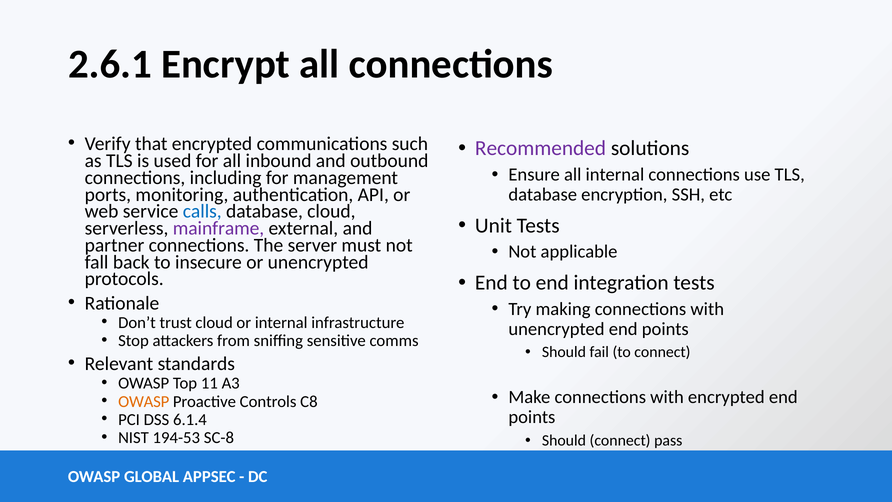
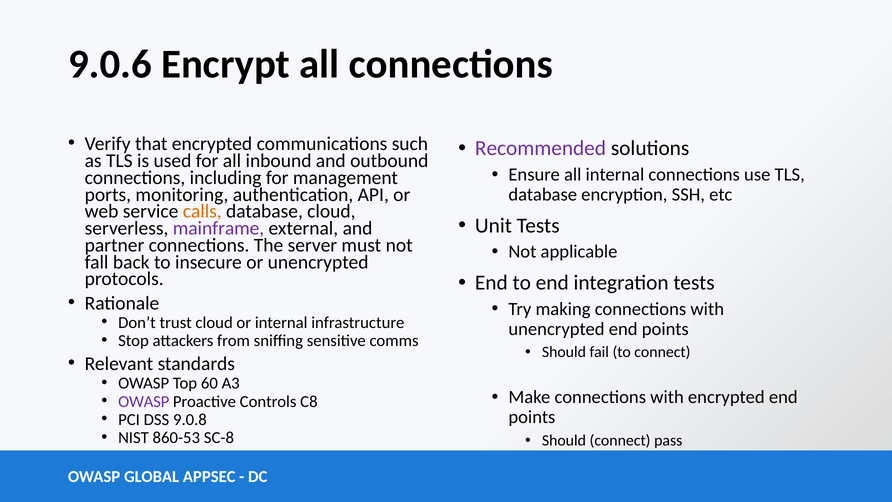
2.6.1: 2.6.1 -> 9.0.6
calls colour: blue -> orange
11: 11 -> 60
OWASP at (144, 401) colour: orange -> purple
6.1.4: 6.1.4 -> 9.0.8
194-53: 194-53 -> 860-53
